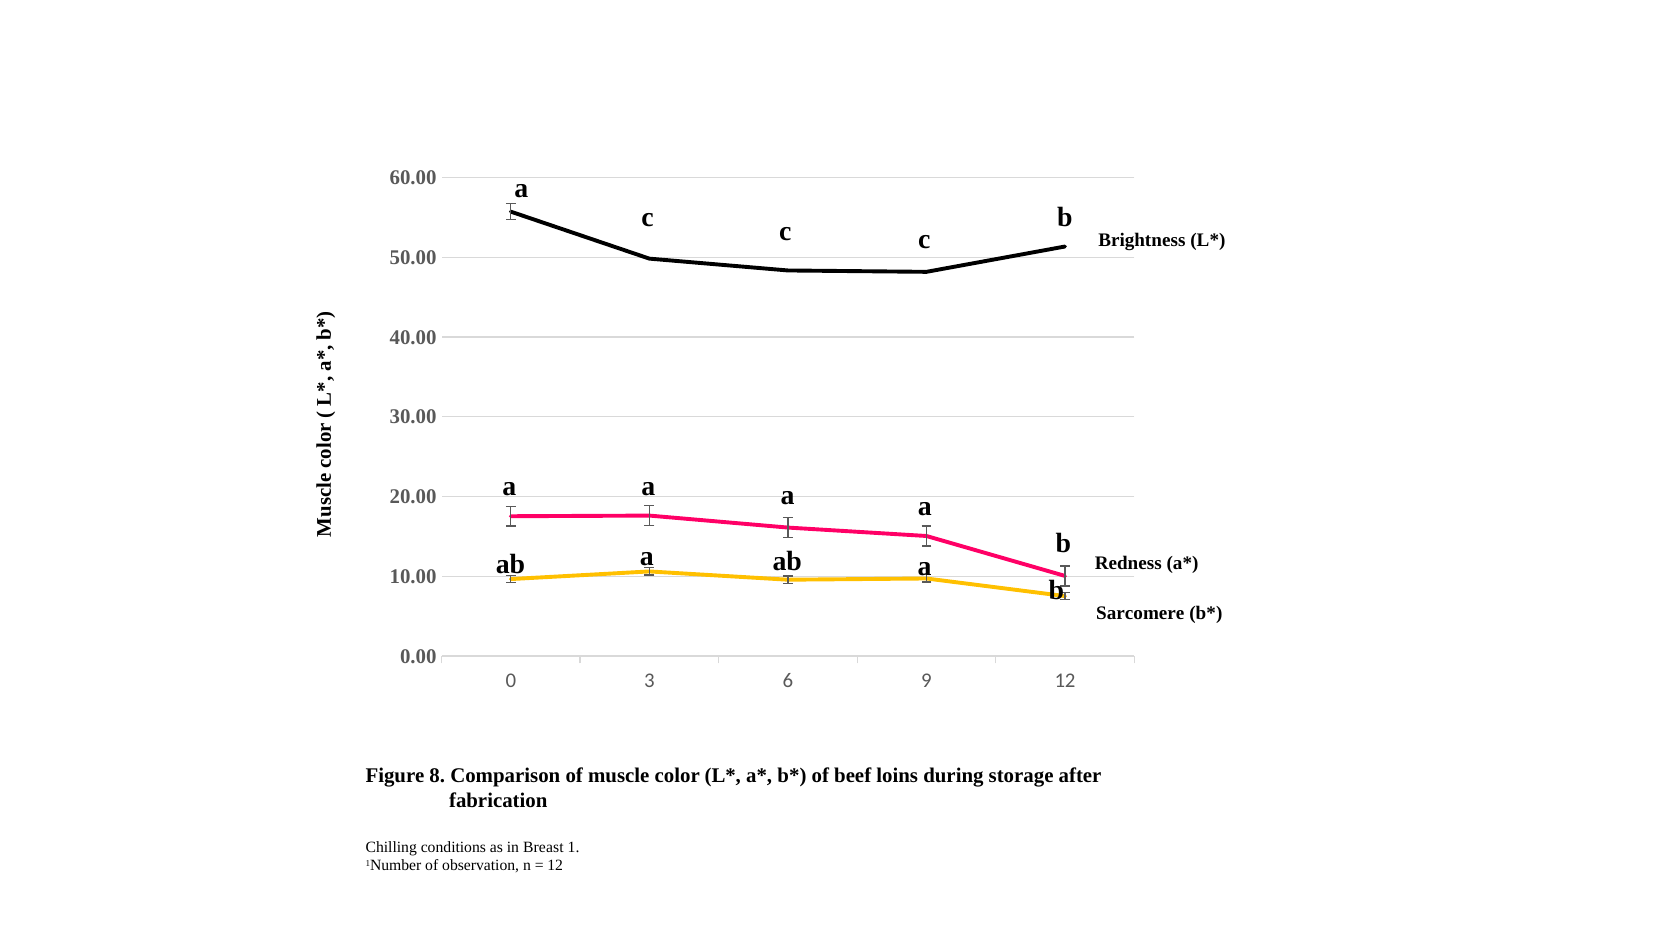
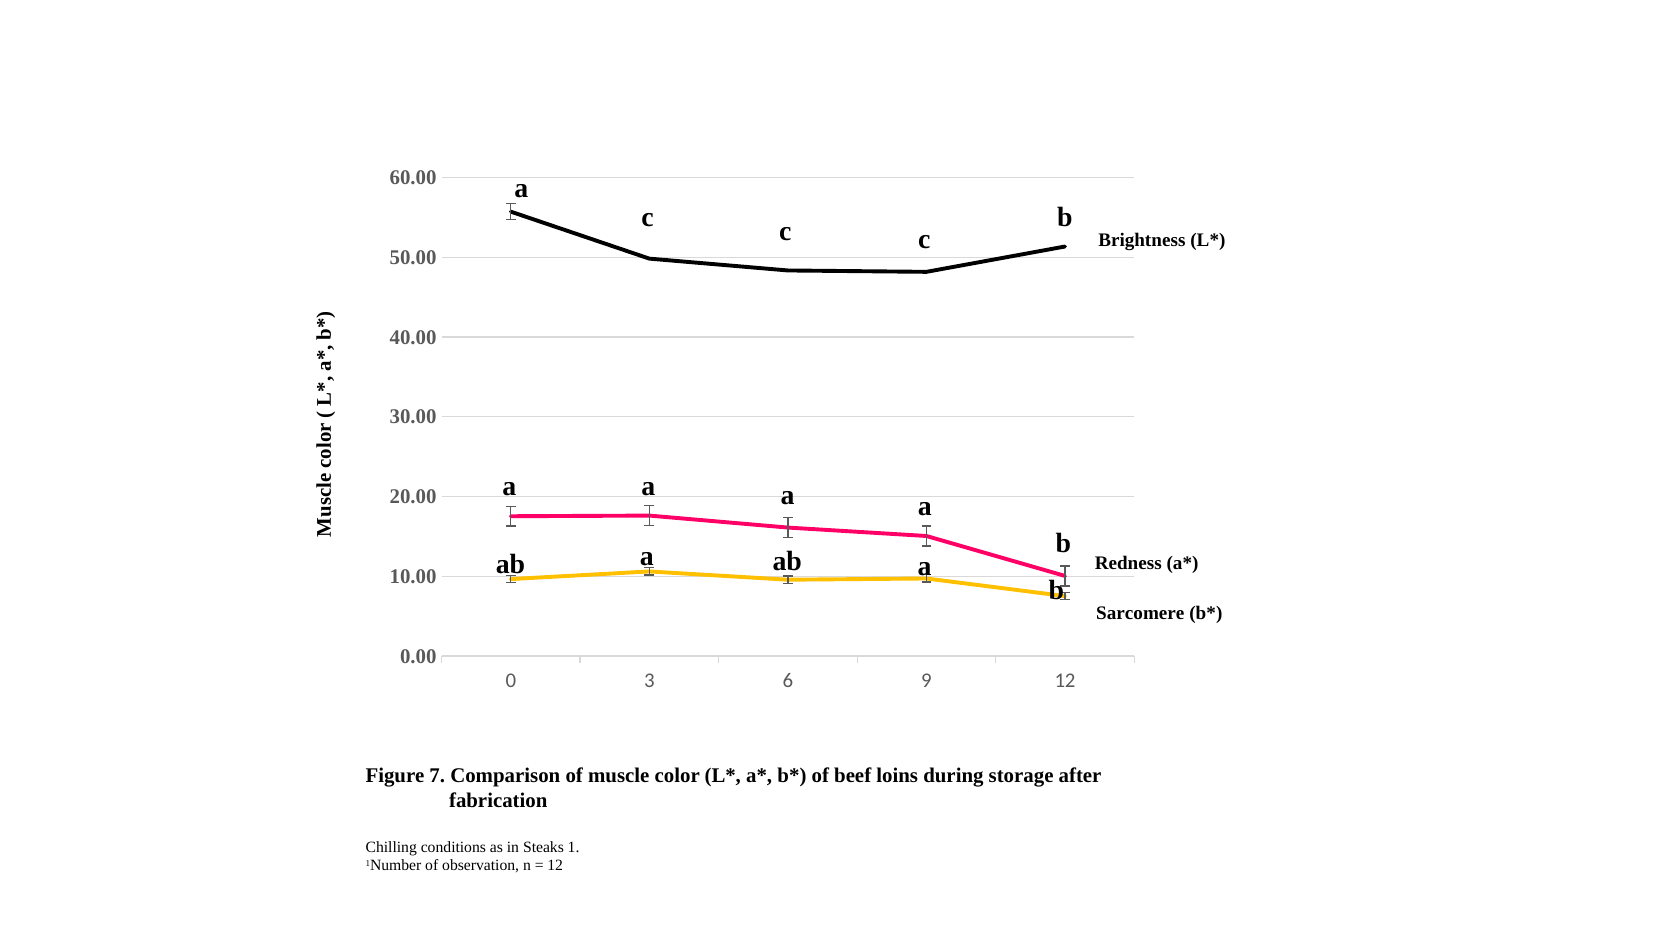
8: 8 -> 7
Breast: Breast -> Steaks
